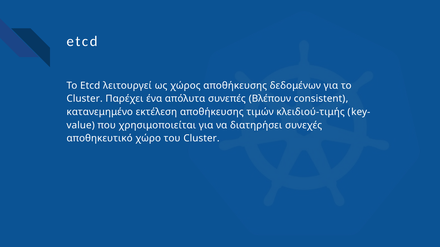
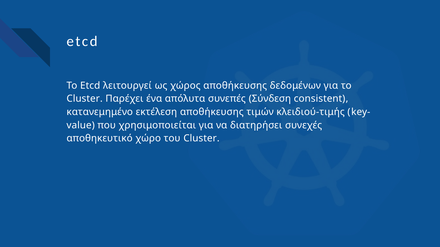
Βλέπουν: Βλέπουν -> Σύνδεση
